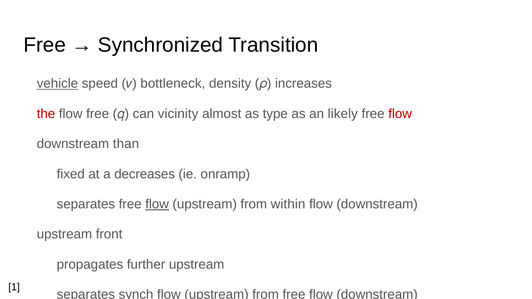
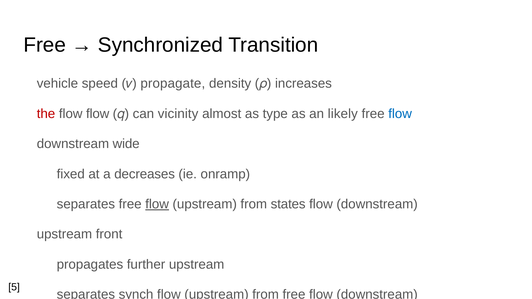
vehicle underline: present -> none
bottleneck: bottleneck -> propagate
flow free: free -> flow
flow at (400, 114) colour: red -> blue
than: than -> wide
within: within -> states
1: 1 -> 5
